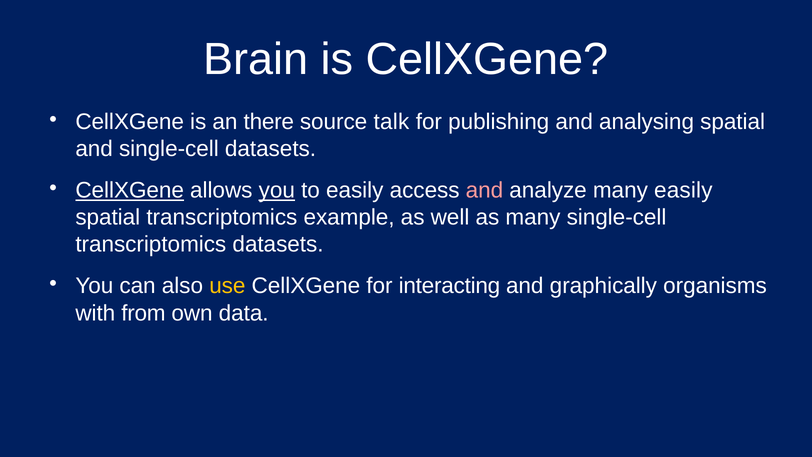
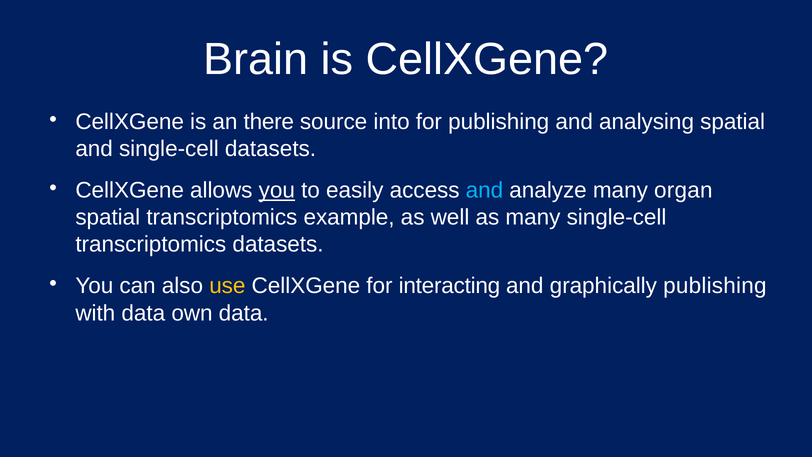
talk: talk -> into
CellXGene at (130, 190) underline: present -> none
and at (484, 190) colour: pink -> light blue
many easily: easily -> organ
graphically organisms: organisms -> publishing
with from: from -> data
